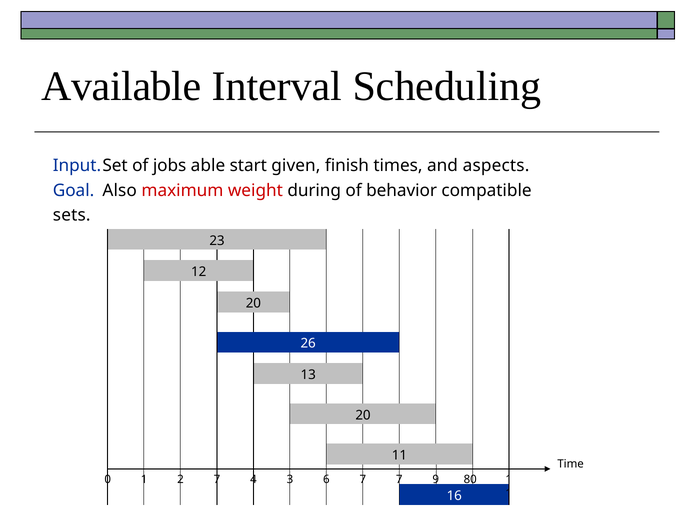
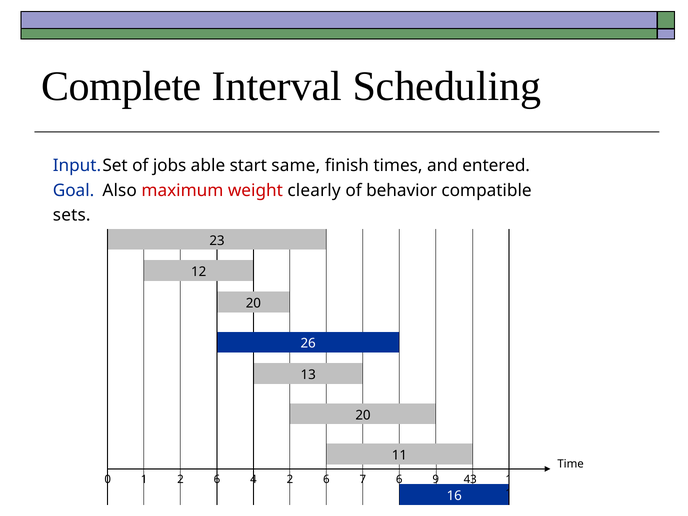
Available: Available -> Complete
given: given -> same
aspects: aspects -> entered
during: during -> clearly
1 2 7: 7 -> 6
4 3: 3 -> 2
7 7: 7 -> 6
80: 80 -> 43
